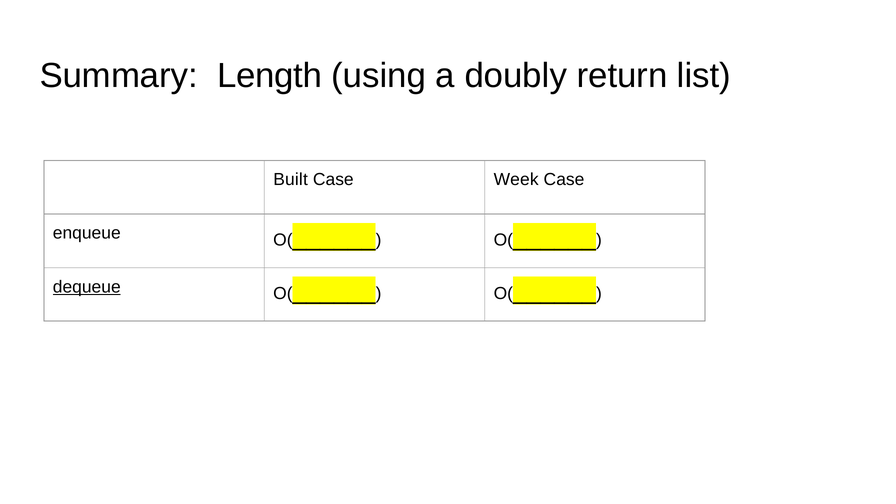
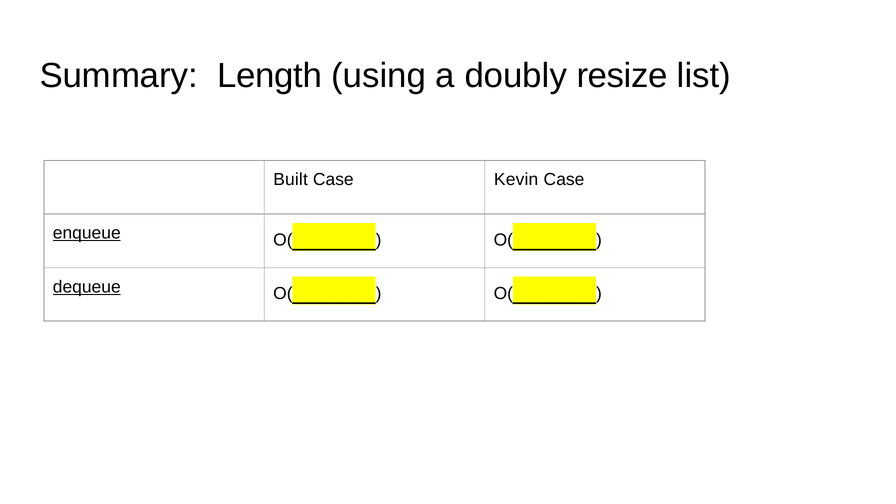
return: return -> resize
Week: Week -> Kevin
enqueue underline: none -> present
